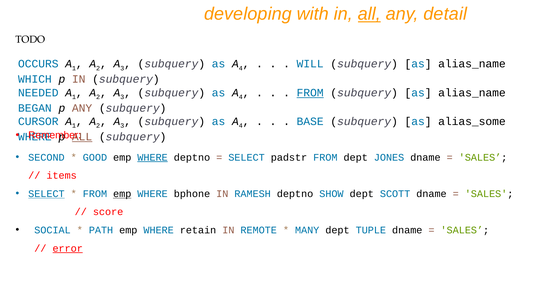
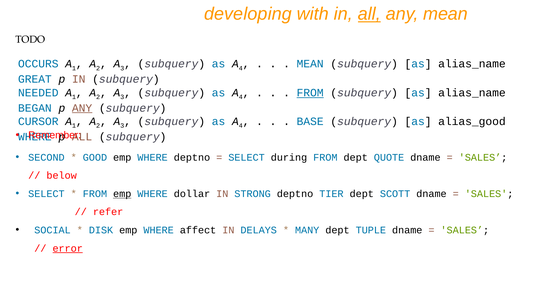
any detail: detail -> mean
WILL at (310, 64): WILL -> MEAN
WHICH: WHICH -> GREAT
ANY at (82, 108) underline: none -> present
alias_some: alias_some -> alias_good
ALL at (82, 137) underline: present -> none
WHERE at (153, 158) underline: present -> none
padstr: padstr -> during
JONES: JONES -> QUOTE
items: items -> below
SELECT at (46, 194) underline: present -> none
bphone: bphone -> dollar
RAMESH: RAMESH -> STRONG
SHOW: SHOW -> TIER
score: score -> refer
PATH: PATH -> DISK
retain: retain -> affect
REMOTE: REMOTE -> DELAYS
